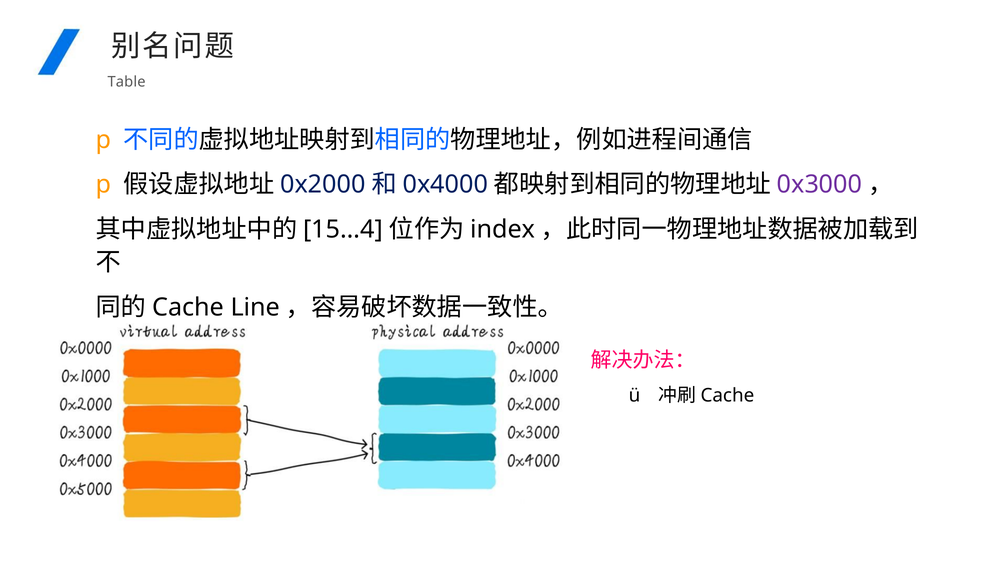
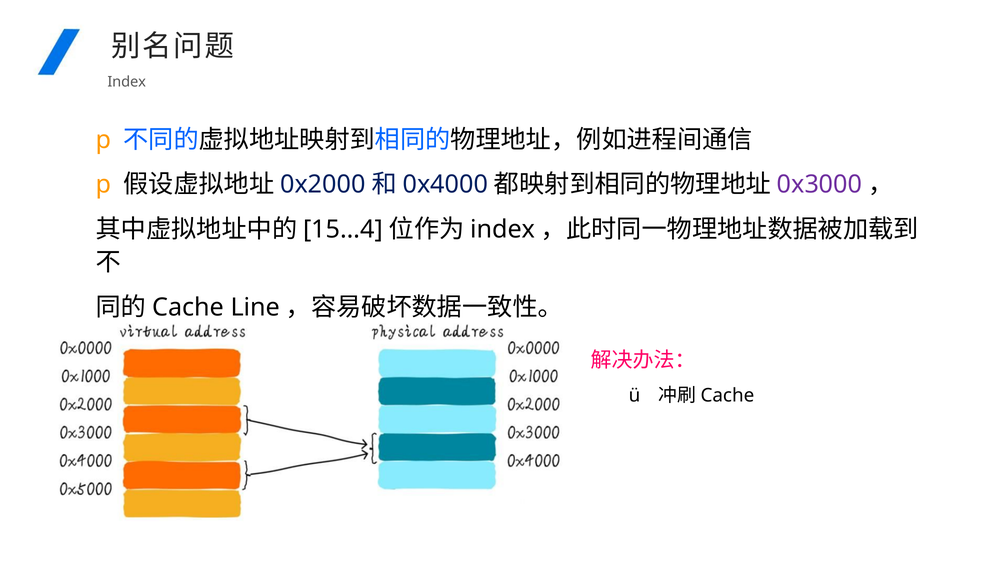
Table at (127, 82): Table -> Index
